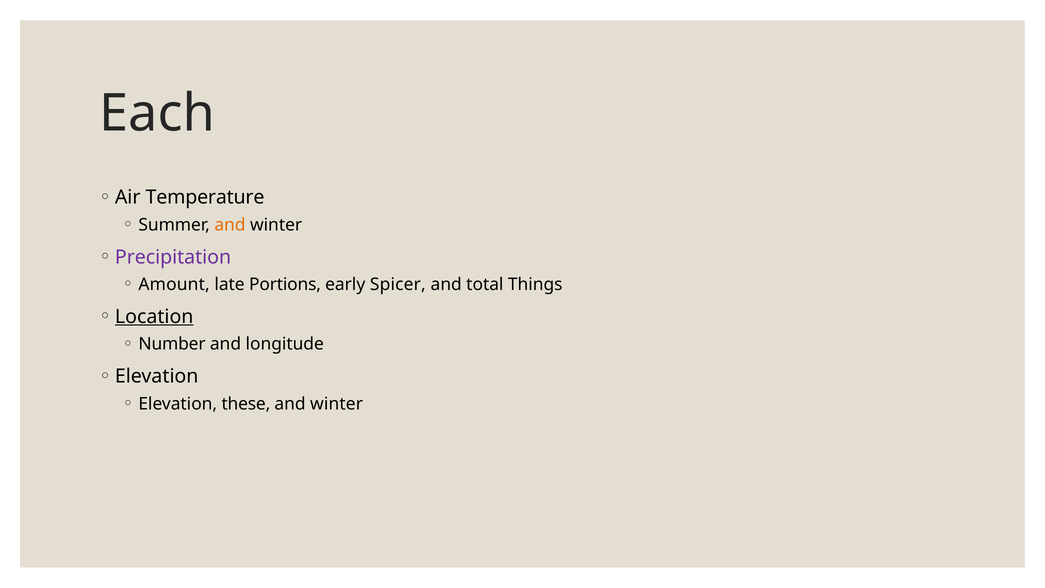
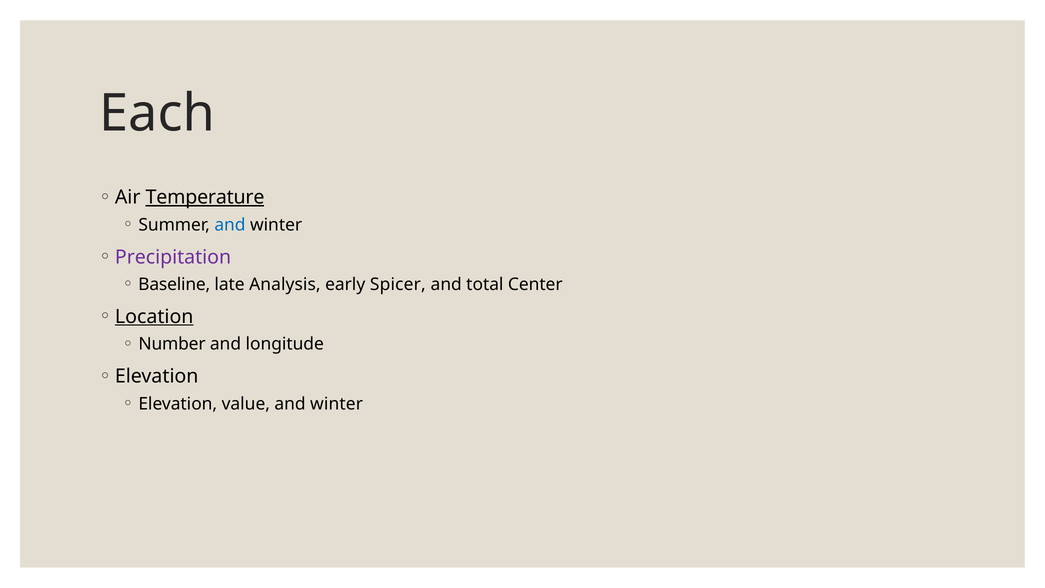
Temperature underline: none -> present
and at (230, 225) colour: orange -> blue
Amount: Amount -> Baseline
Portions: Portions -> Analysis
Things: Things -> Center
these: these -> value
